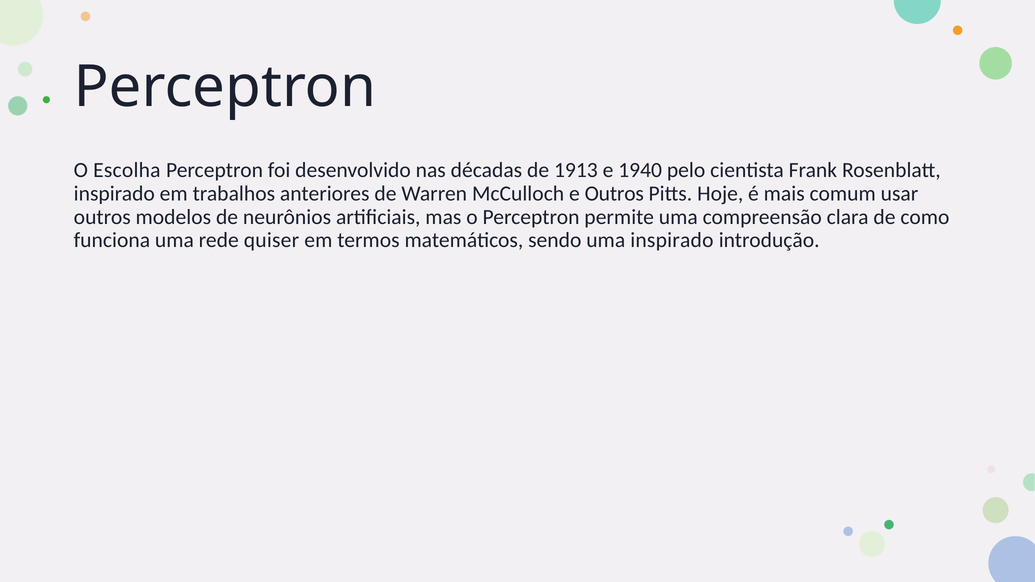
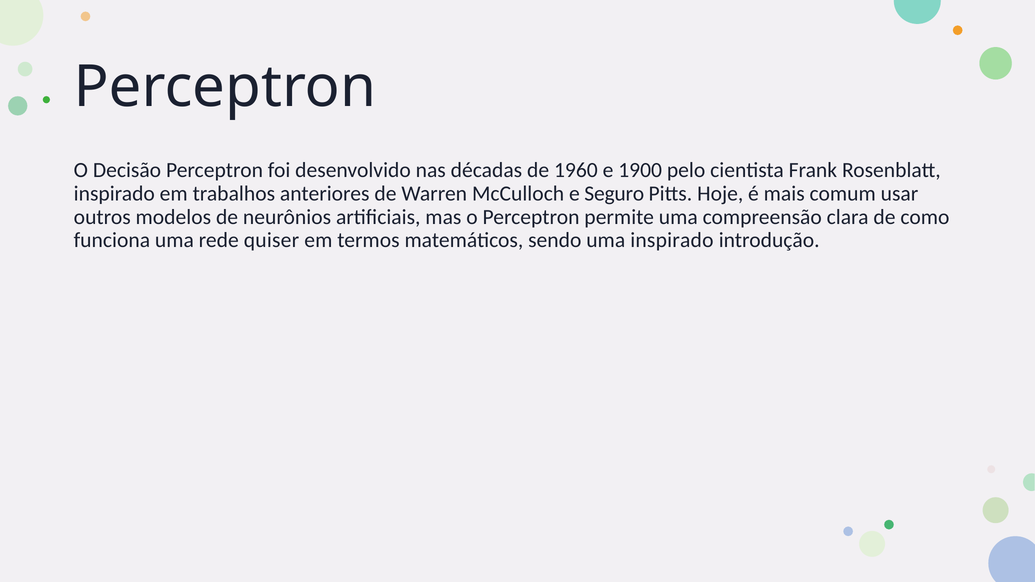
Escolha: Escolha -> Decisão
1913: 1913 -> 1960
1940: 1940 -> 1900
e Outros: Outros -> Seguro
